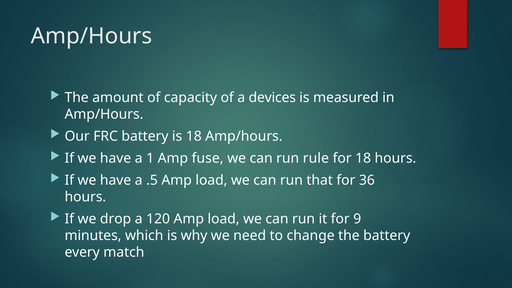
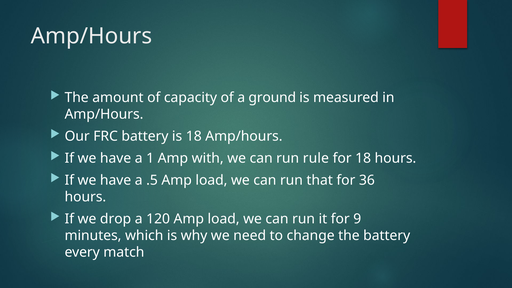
devices: devices -> ground
fuse: fuse -> with
